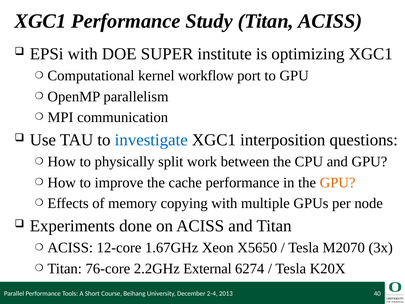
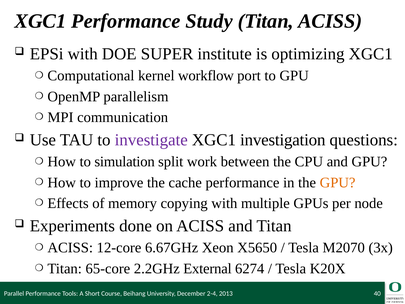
investigate colour: blue -> purple
interposition: interposition -> investigation
physically: physically -> simulation
1.67GHz: 1.67GHz -> 6.67GHz
76-core: 76-core -> 65-core
